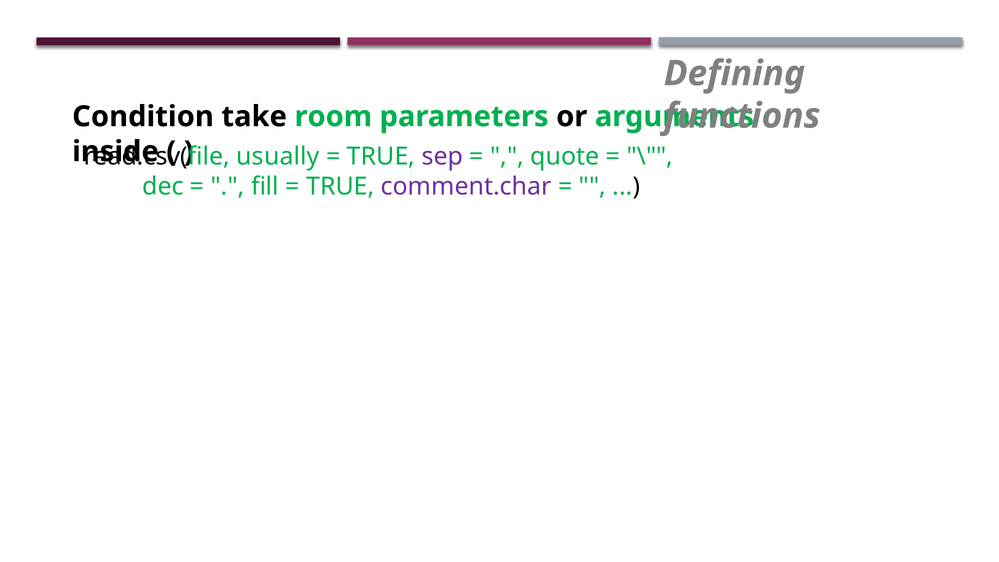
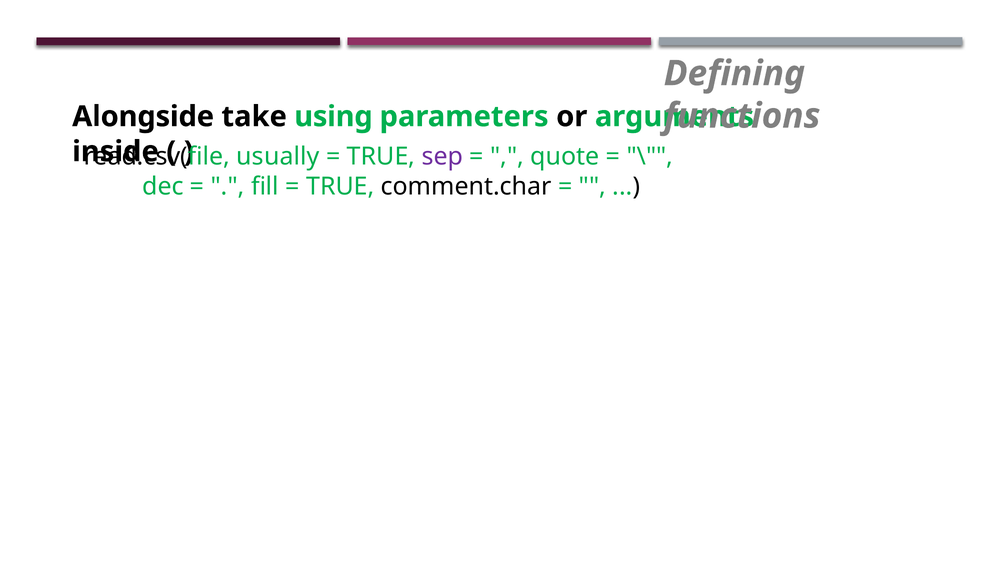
Condition: Condition -> Alongside
room: room -> using
comment.char colour: purple -> black
